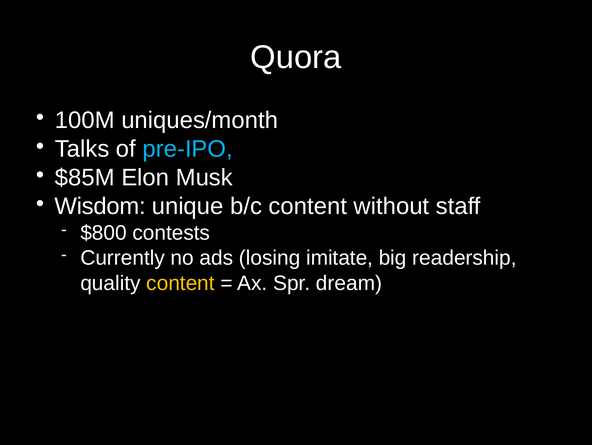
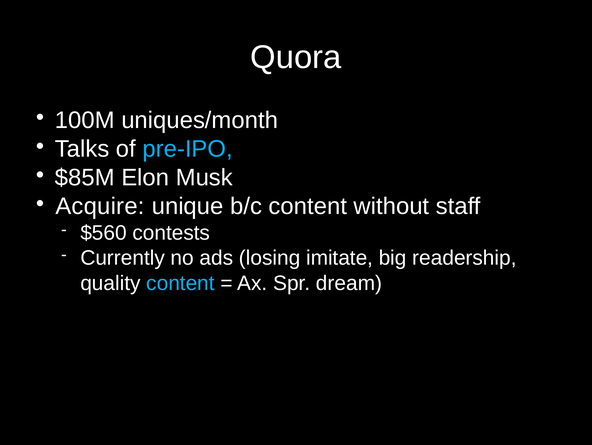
Wisdom: Wisdom -> Acquire
$800: $800 -> $560
content at (180, 283) colour: yellow -> light blue
